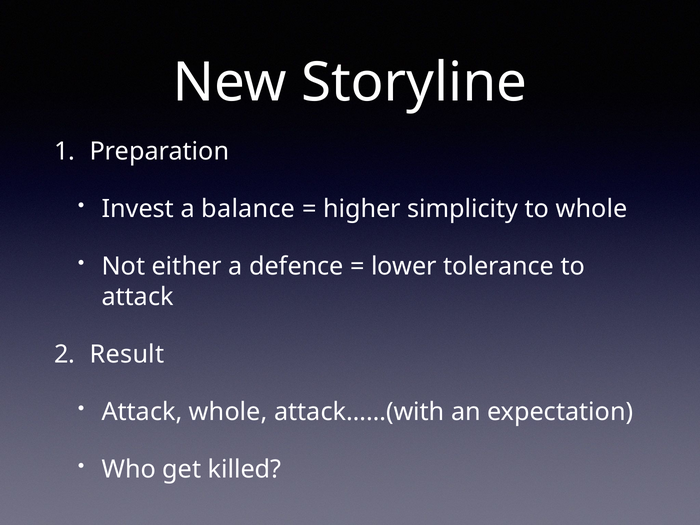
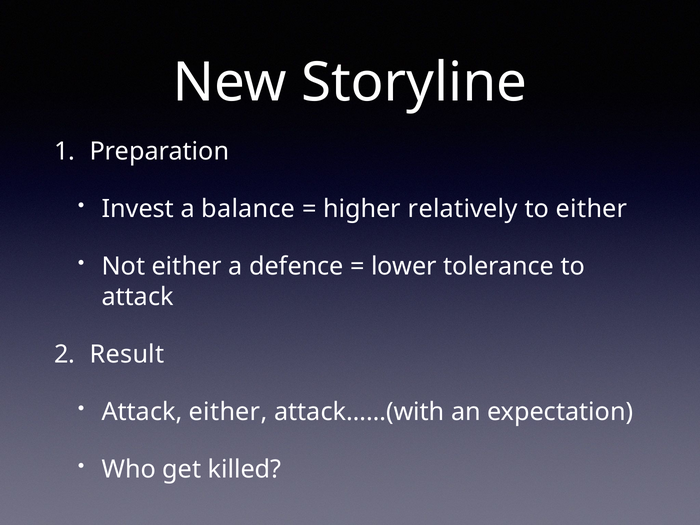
simplicity: simplicity -> relatively
to whole: whole -> either
Attack whole: whole -> either
